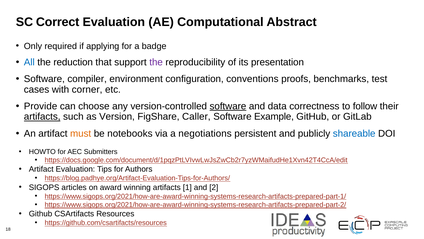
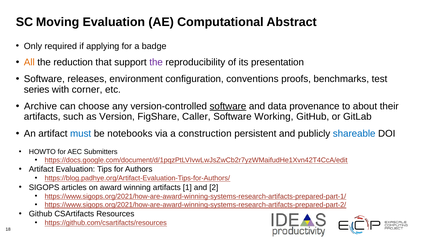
Correct: Correct -> Moving
All colour: blue -> orange
compiler: compiler -> releases
cases: cases -> series
Provide: Provide -> Archive
correctness: correctness -> provenance
follow: follow -> about
artifacts at (42, 117) underline: present -> none
Example: Example -> Working
must colour: orange -> blue
negotiations: negotiations -> construction
